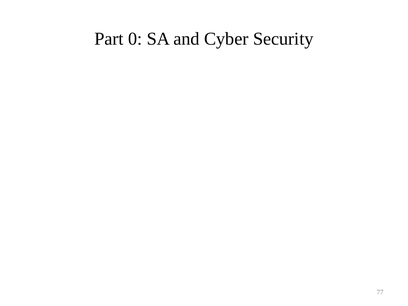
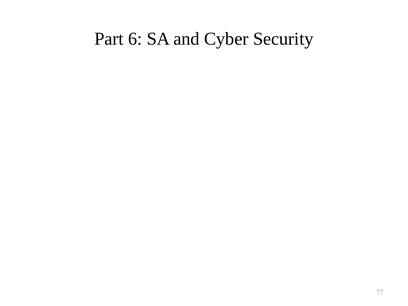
0: 0 -> 6
